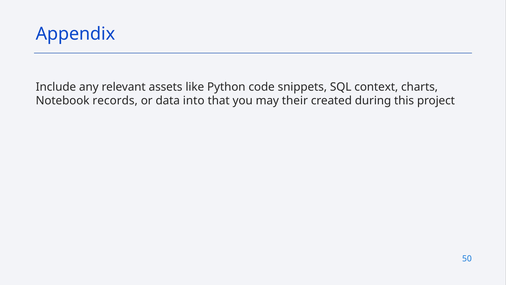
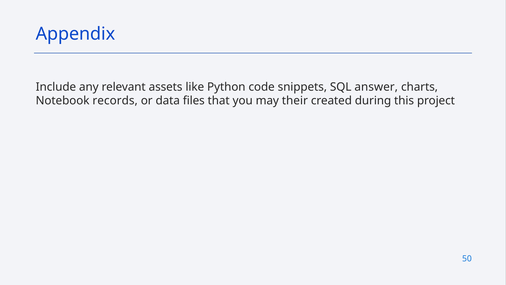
context: context -> answer
into: into -> files
